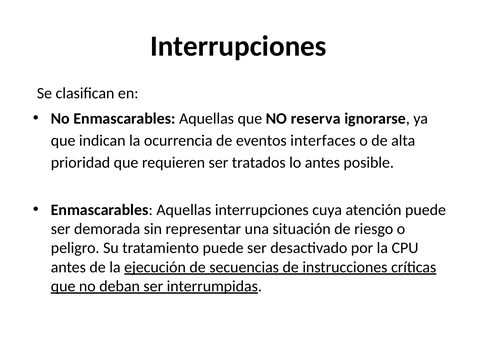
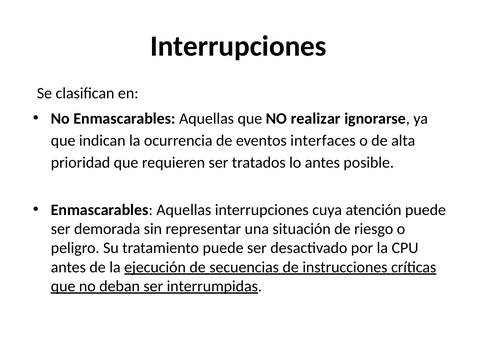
reserva: reserva -> realizar
